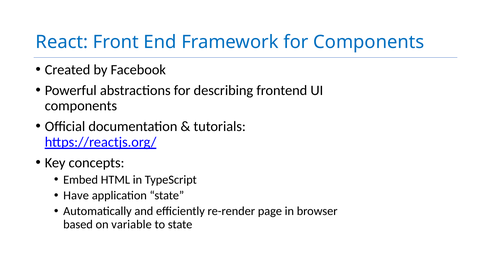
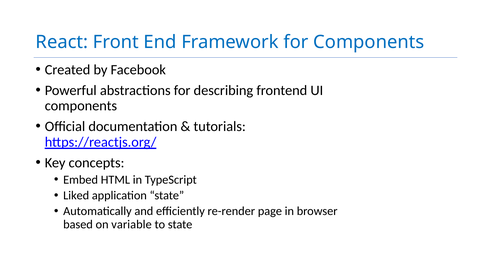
Have: Have -> Liked
